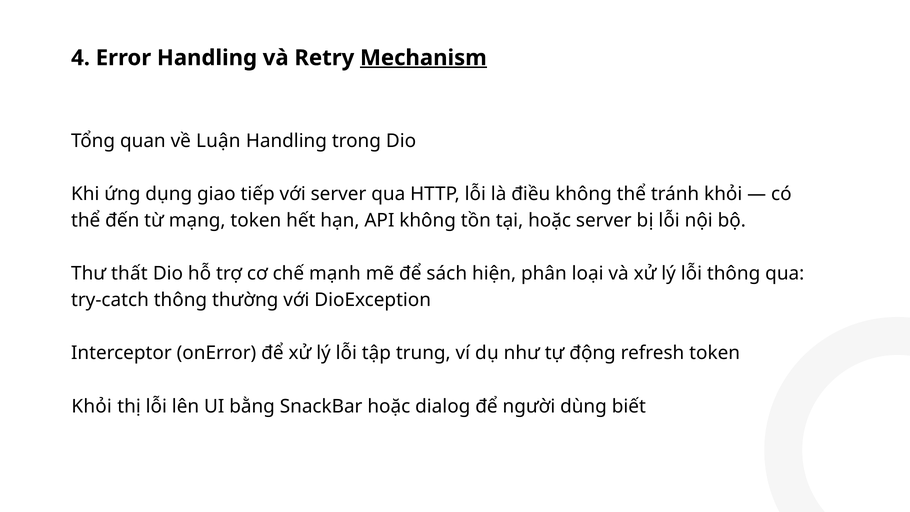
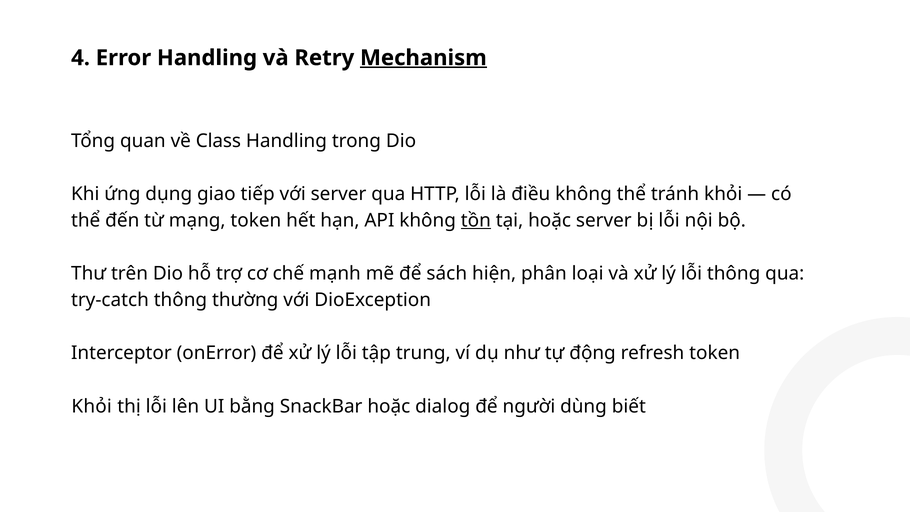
Luận: Luận -> Class
tồn underline: none -> present
thất: thất -> trên
